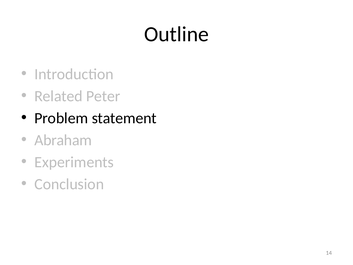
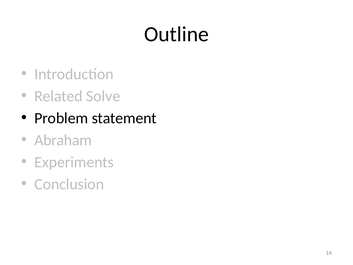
Peter: Peter -> Solve
